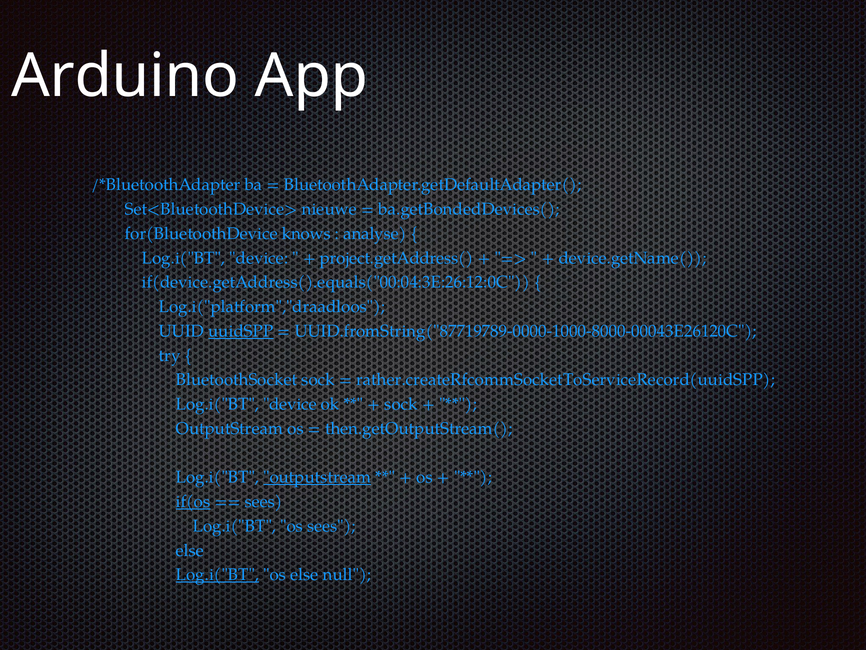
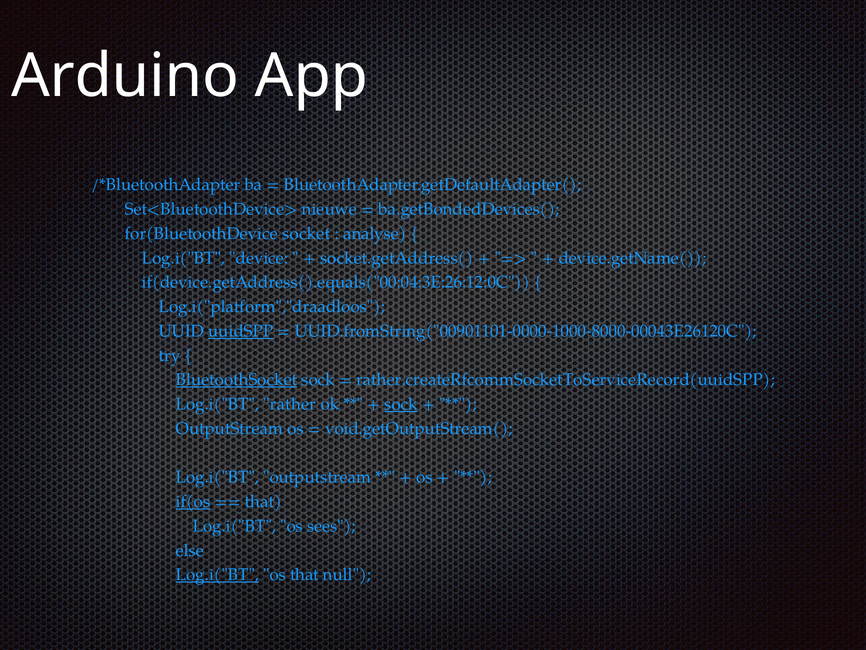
knows: knows -> socket
project.getAddress(: project.getAddress( -> socket.getAddress(
UUID.fromString("87719789-0000-1000-8000-00043E26120C: UUID.fromString("87719789-0000-1000-8000-00043E26120C -> UUID.fromString("00901101-0000-1000-8000-00043E26120C
BluetoothSocket underline: none -> present
device at (290, 404): device -> rather
sock at (401, 404) underline: none -> present
then.getOutputStream(: then.getOutputStream( -> void.getOutputStream(
outputstream at (317, 477) underline: present -> none
sees at (264, 501): sees -> that
os else: else -> that
